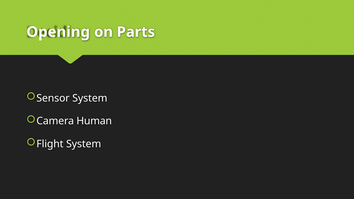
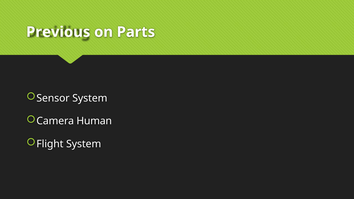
Opening: Opening -> Previous
